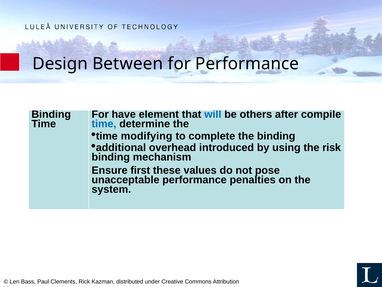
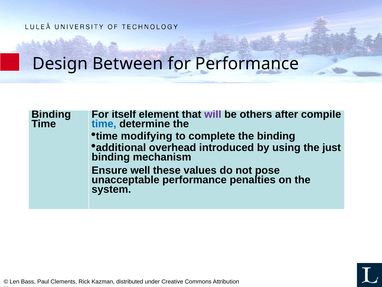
have: have -> itself
will colour: blue -> purple
risk: risk -> just
first: first -> well
